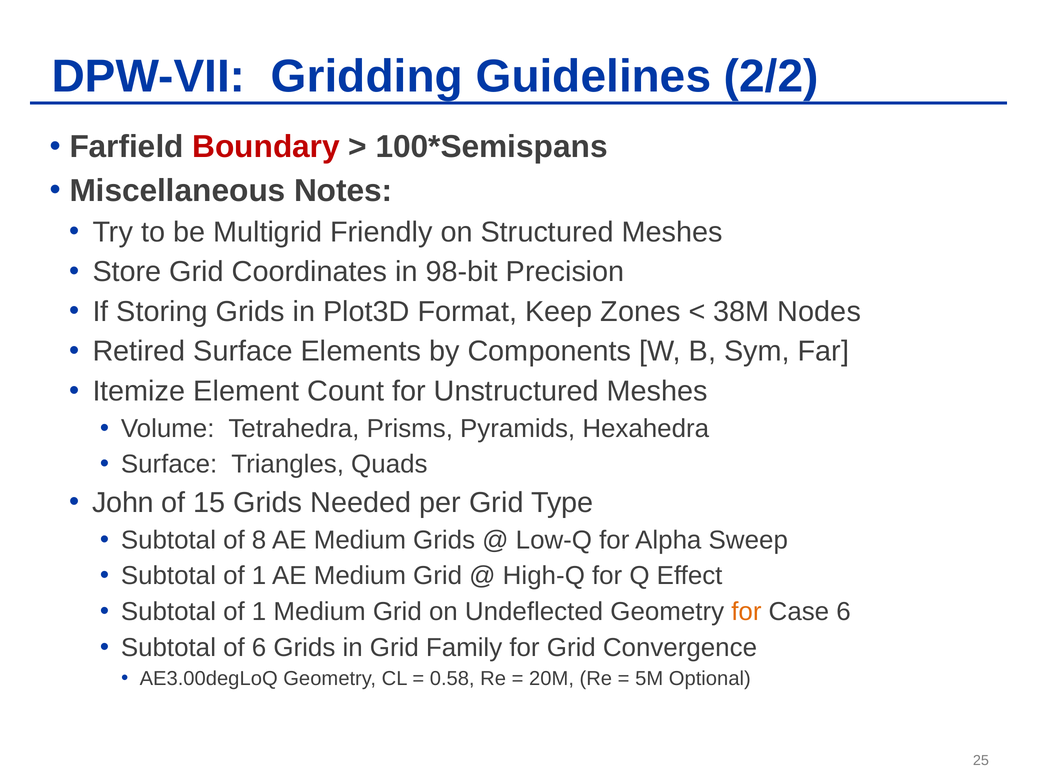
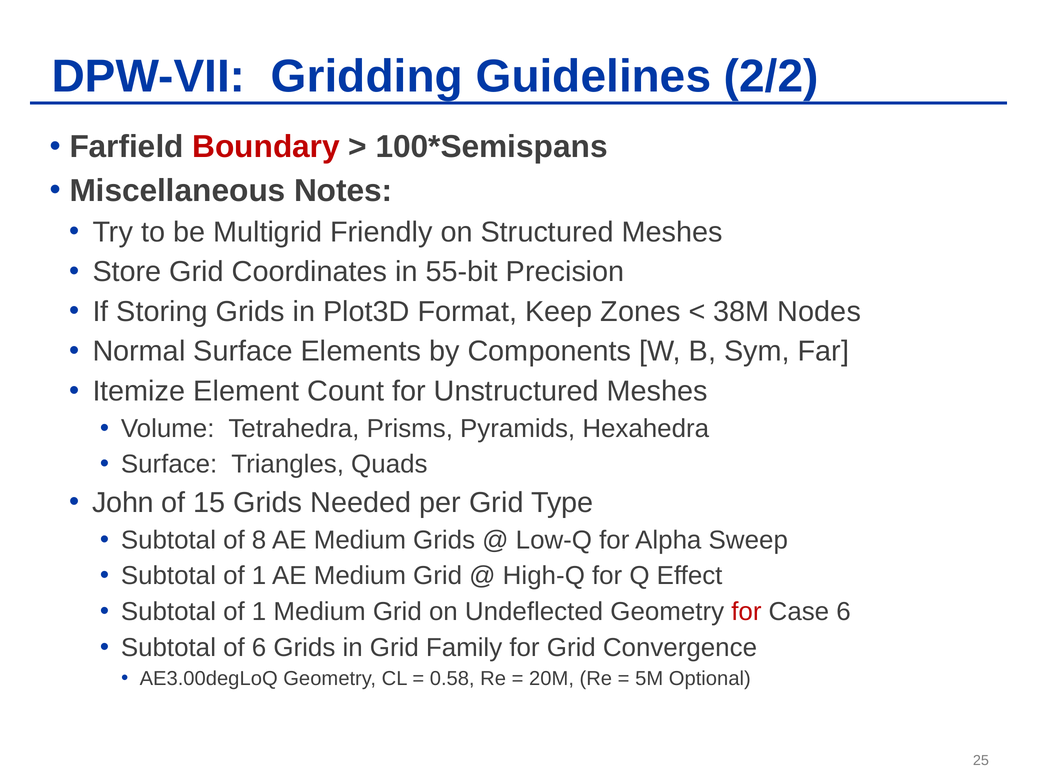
98-bit: 98-bit -> 55-bit
Retired: Retired -> Normal
for at (746, 611) colour: orange -> red
